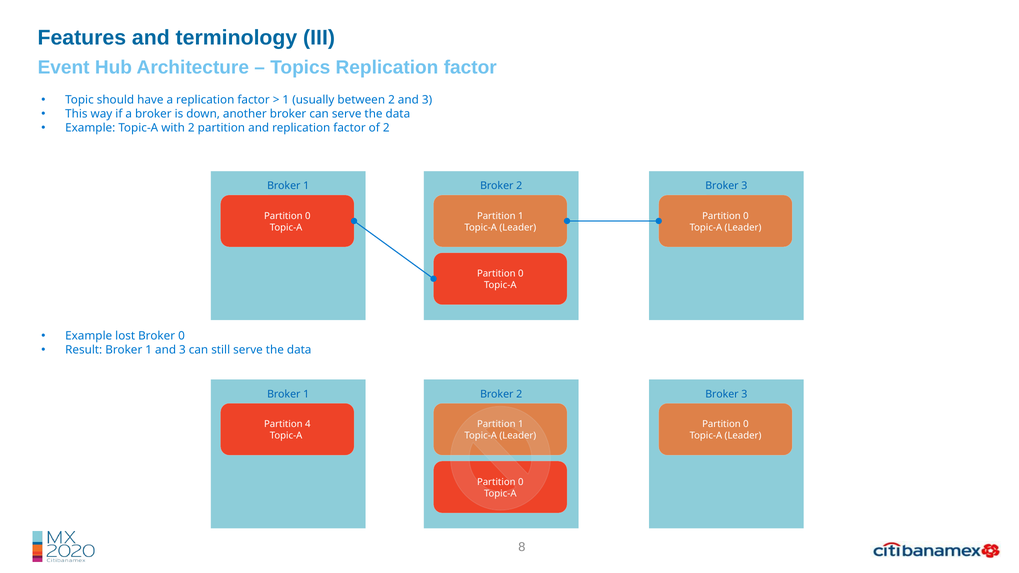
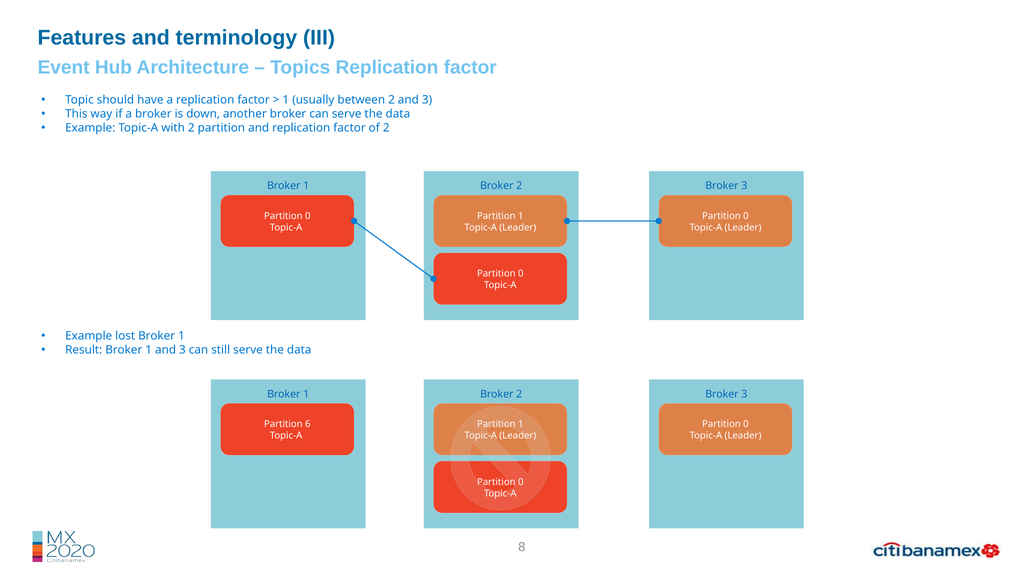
lost Broker 0: 0 -> 1
4: 4 -> 6
